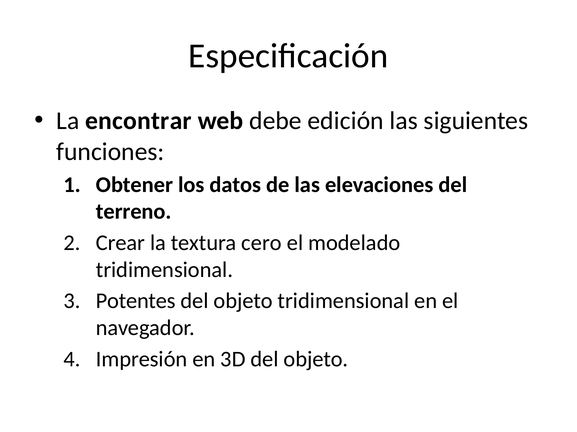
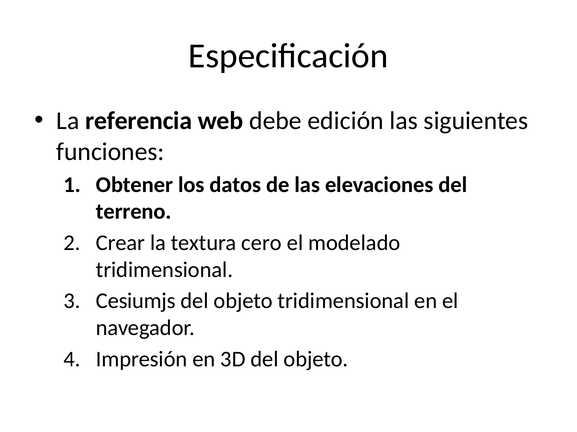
encontrar: encontrar -> referencia
Potentes: Potentes -> Cesiumjs
